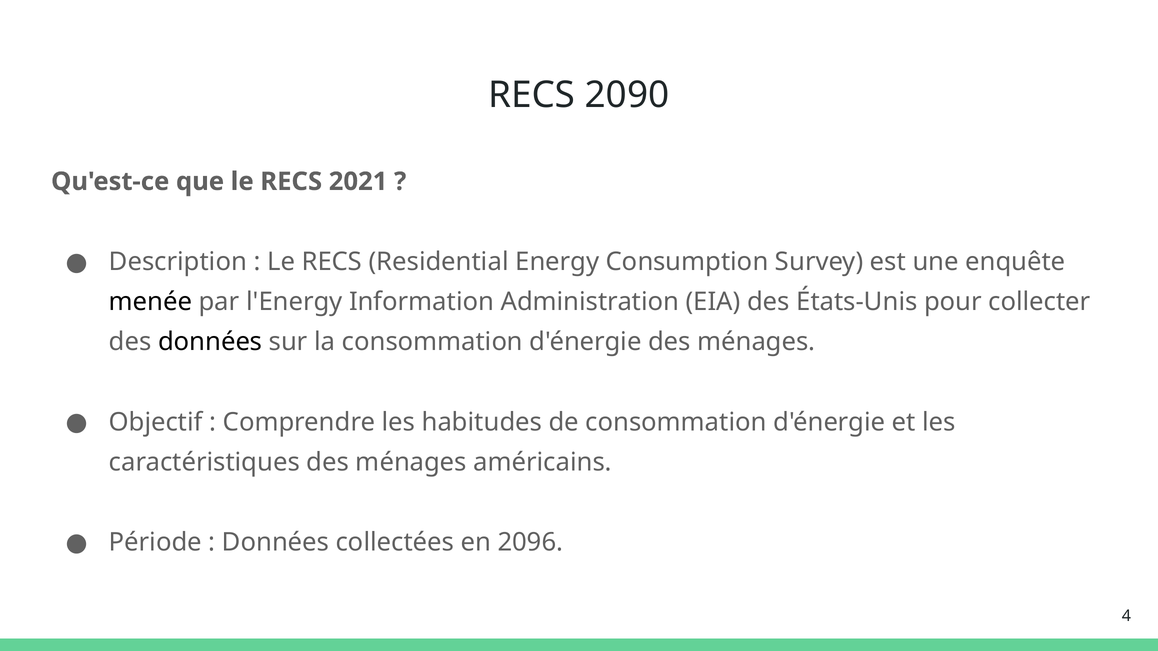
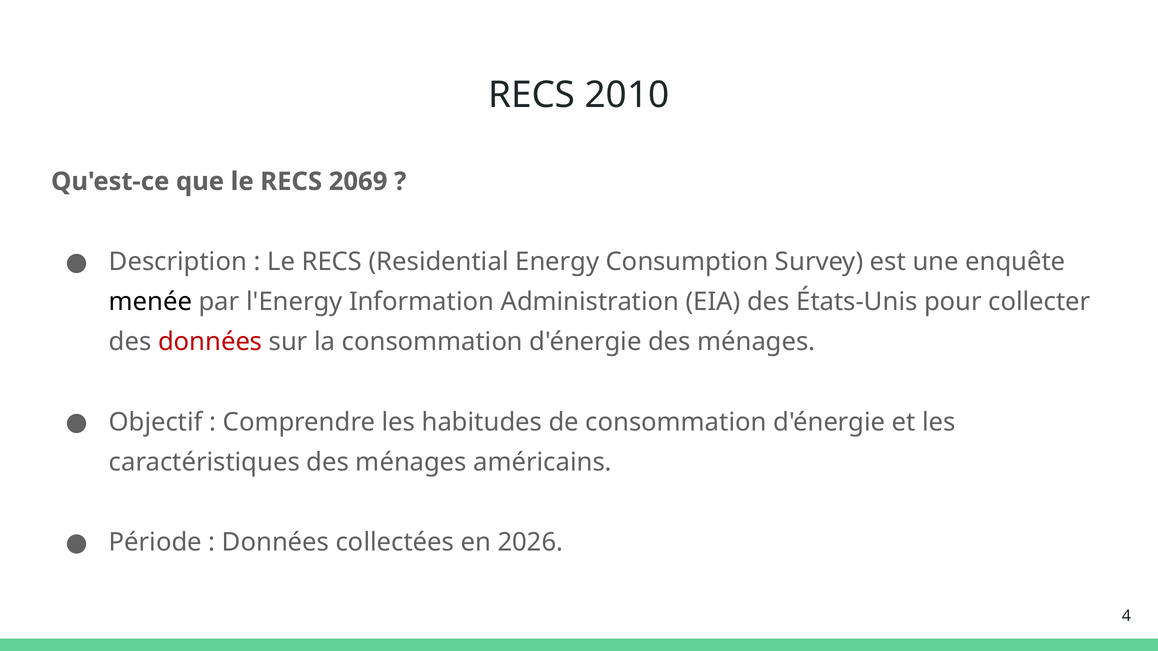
2090: 2090 -> 2010
2021: 2021 -> 2069
données at (210, 342) colour: black -> red
2096: 2096 -> 2026
